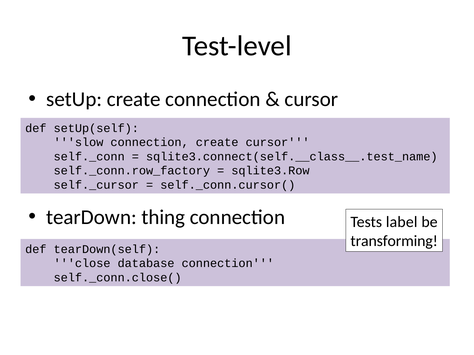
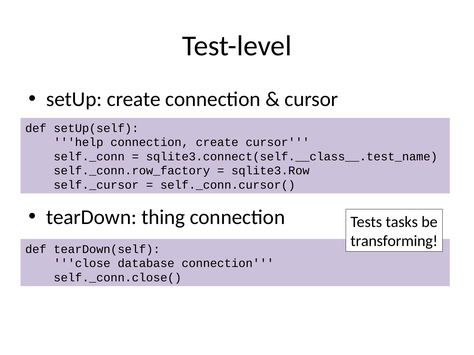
slow: slow -> help
label: label -> tasks
